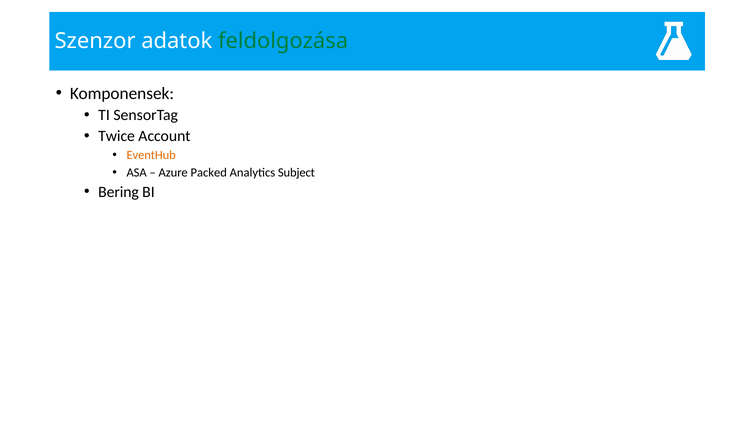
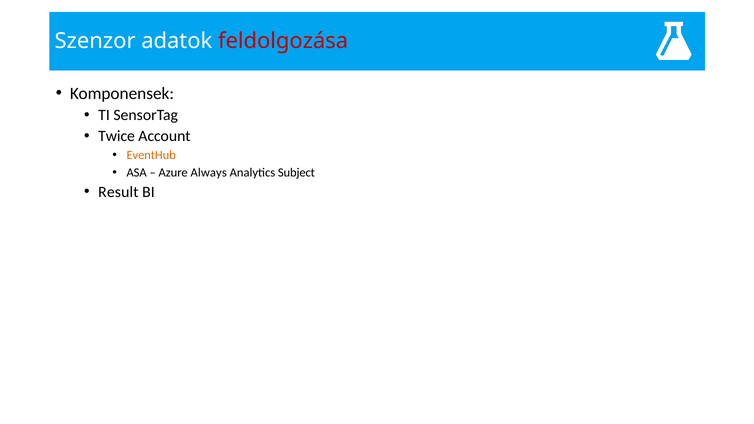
feldolgozása colour: green -> red
Packed: Packed -> Always
Bering: Bering -> Result
